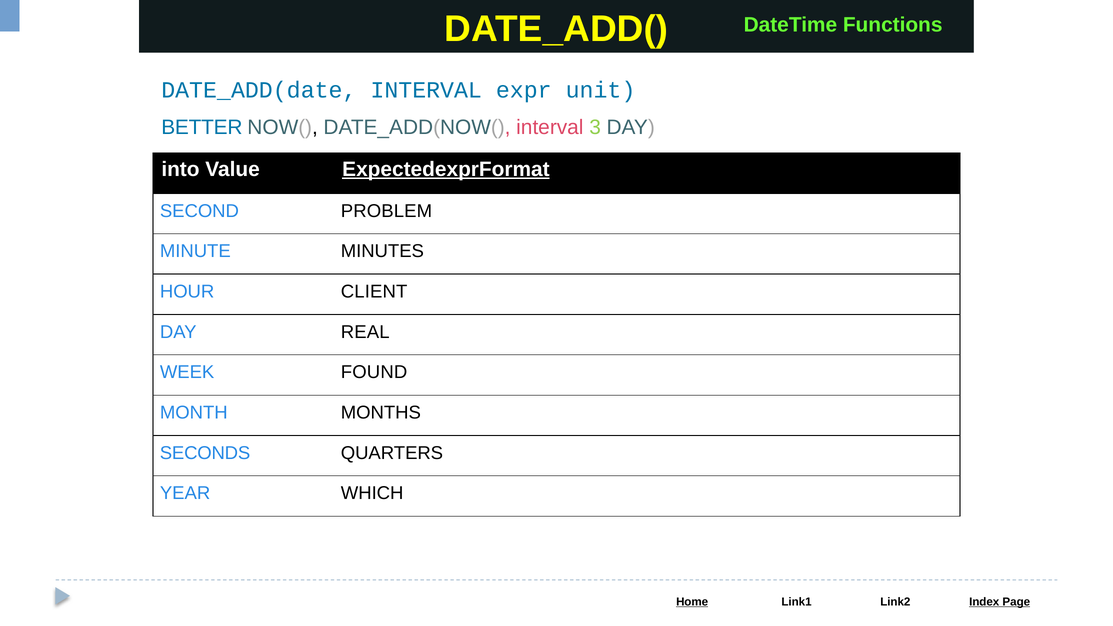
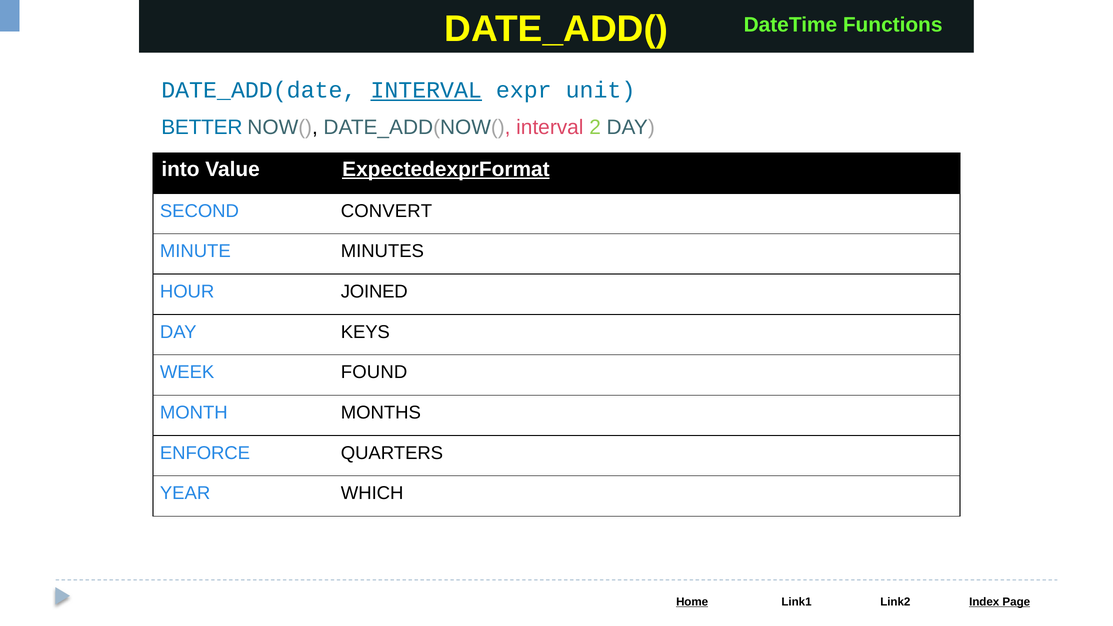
INTERVAL at (426, 90) underline: none -> present
3: 3 -> 2
PROBLEM: PROBLEM -> CONVERT
CLIENT: CLIENT -> JOINED
REAL: REAL -> KEYS
SECONDS: SECONDS -> ENFORCE
